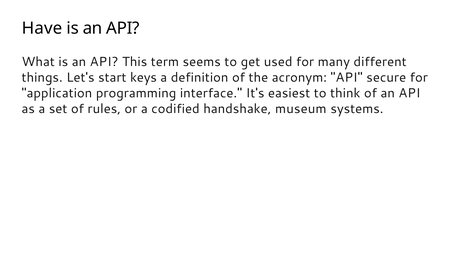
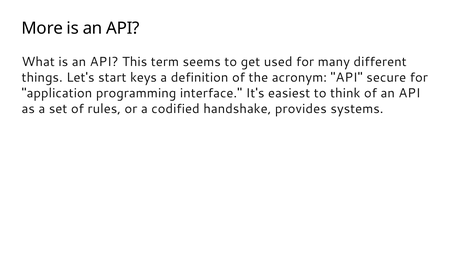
Have: Have -> More
museum: museum -> provides
